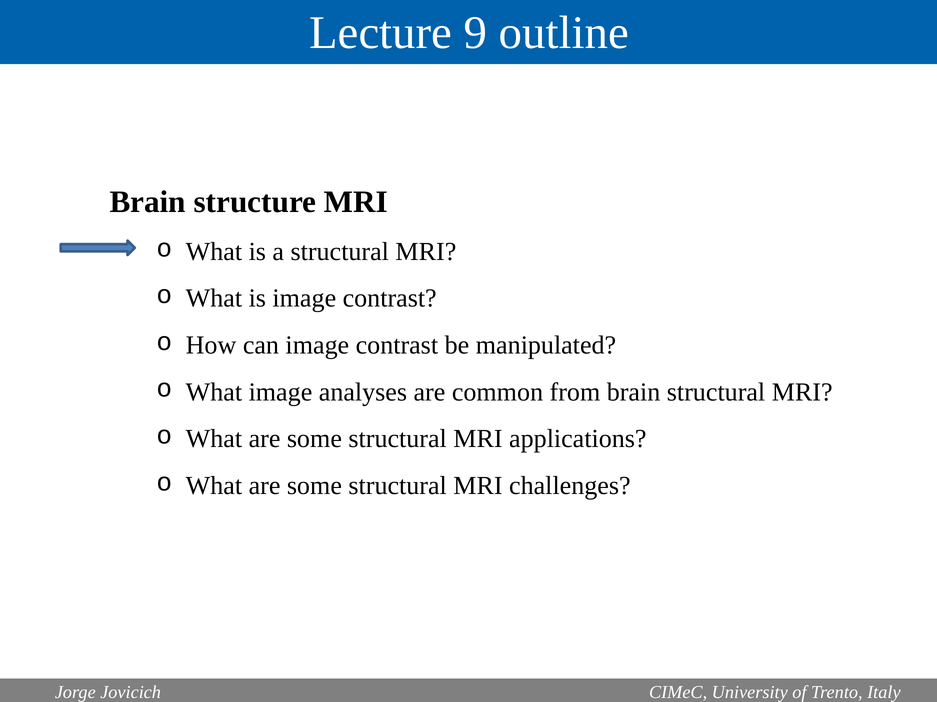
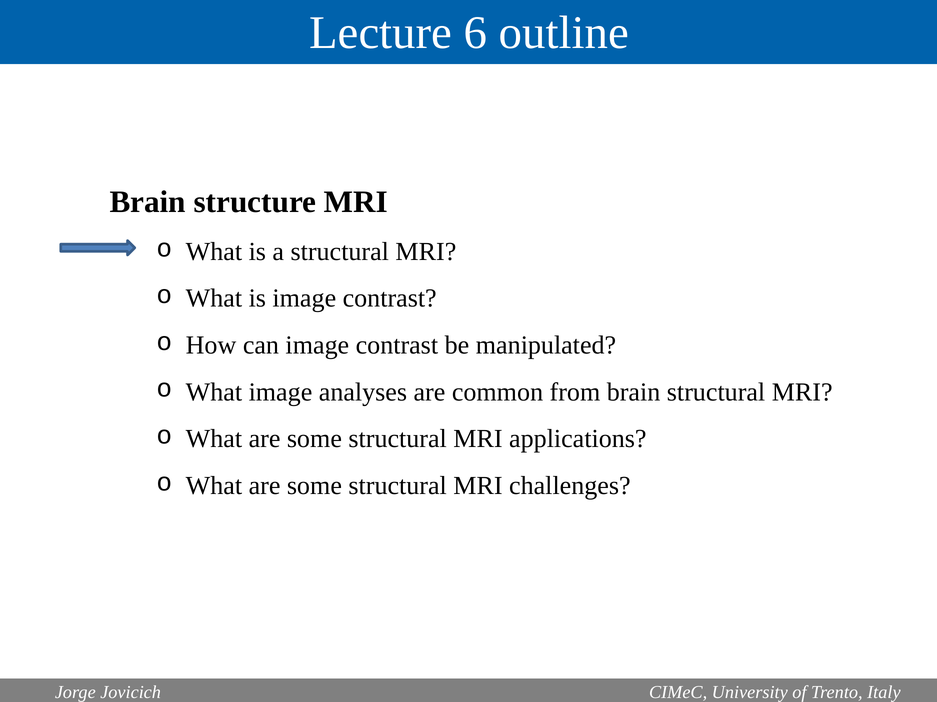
9: 9 -> 6
